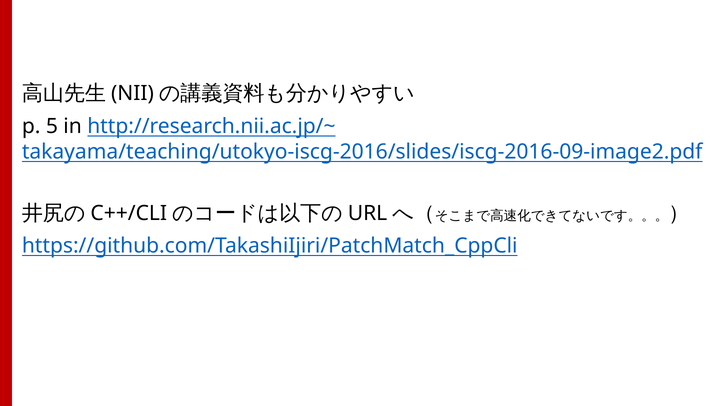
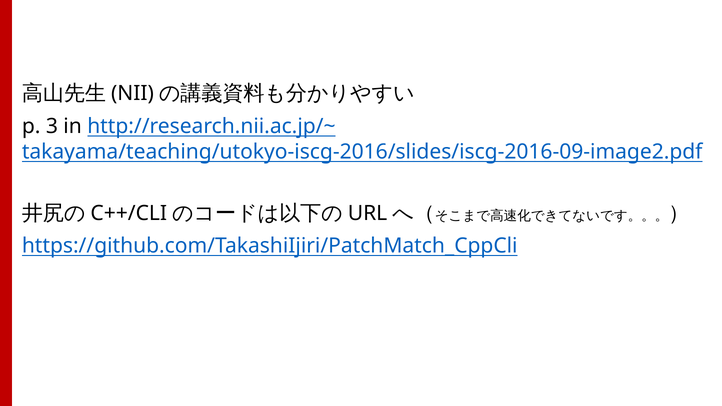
5: 5 -> 3
